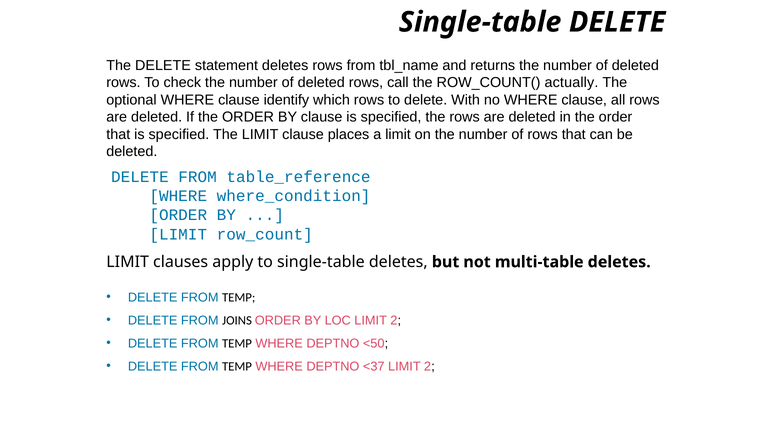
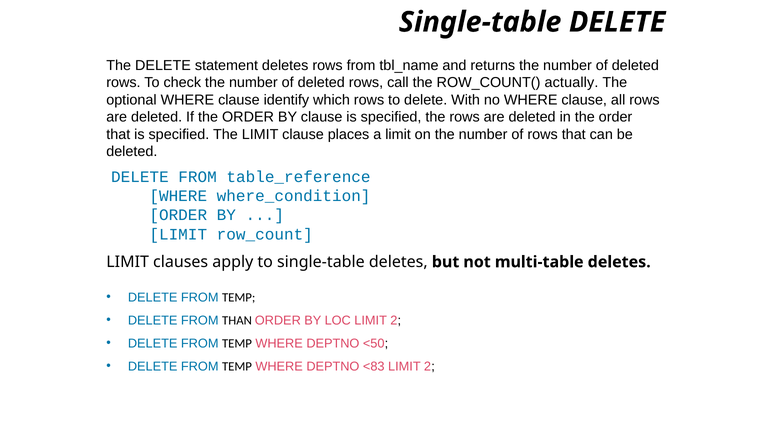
JOINS: JOINS -> THAN
<37: <37 -> <83
